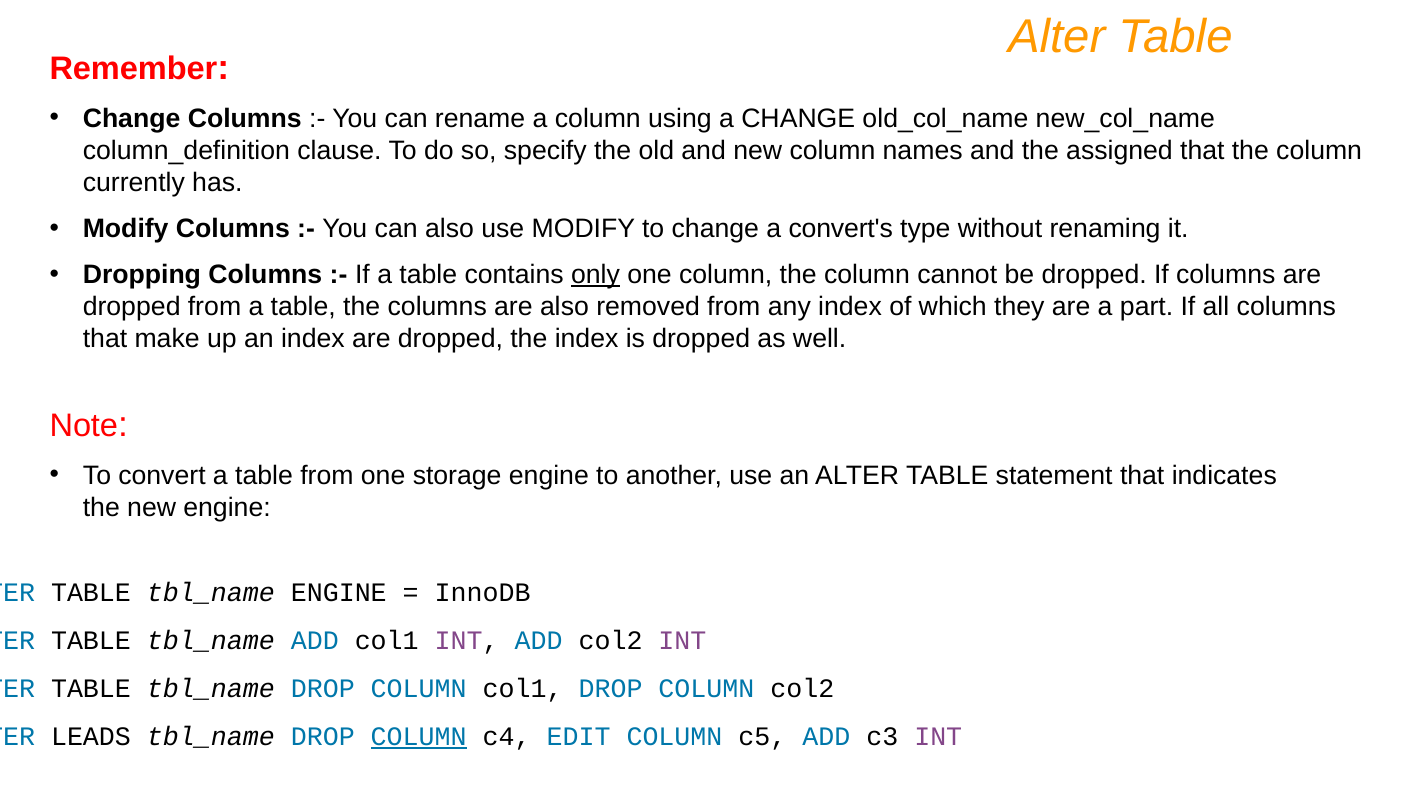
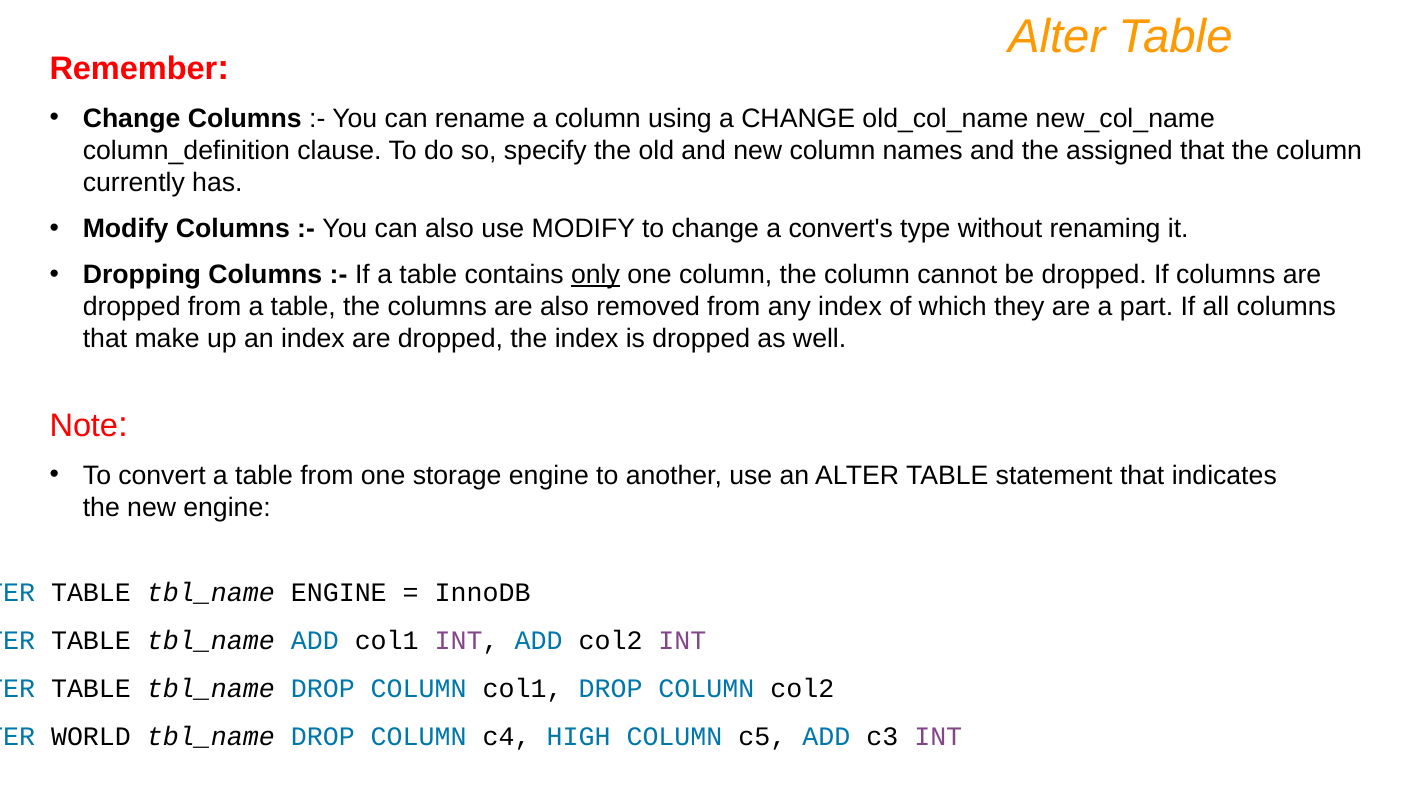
LEADS: LEADS -> WORLD
COLUMN at (419, 737) underline: present -> none
EDIT: EDIT -> HIGH
